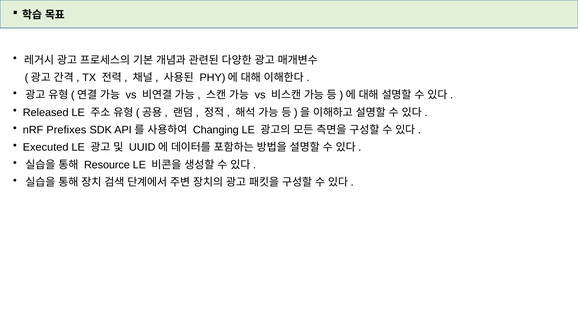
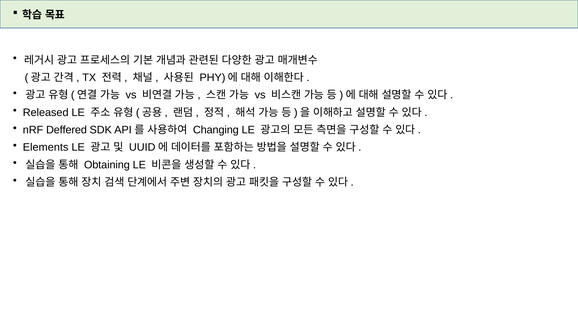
Prefixes: Prefixes -> Deffered
Executed: Executed -> Elements
Resource: Resource -> Obtaining
